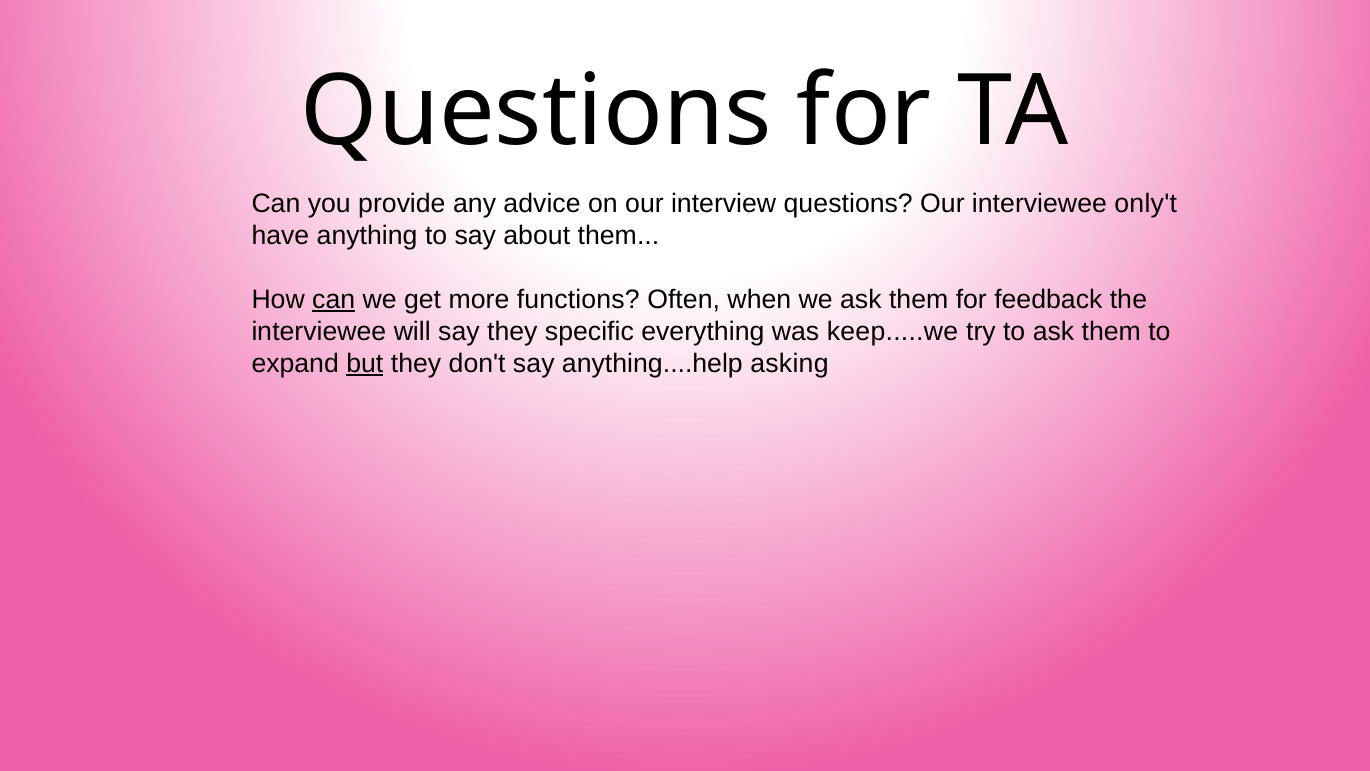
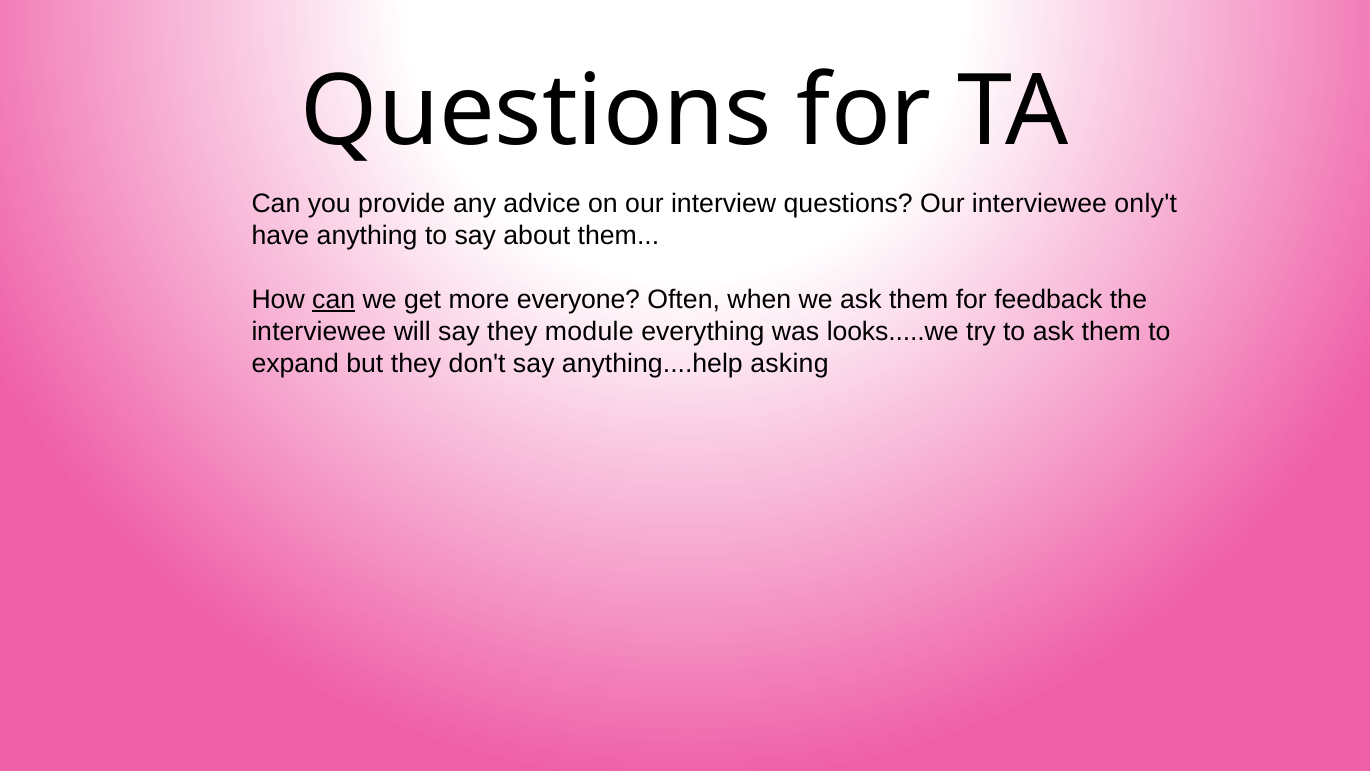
functions: functions -> everyone
specific: specific -> module
keep.....we: keep.....we -> looks.....we
but underline: present -> none
